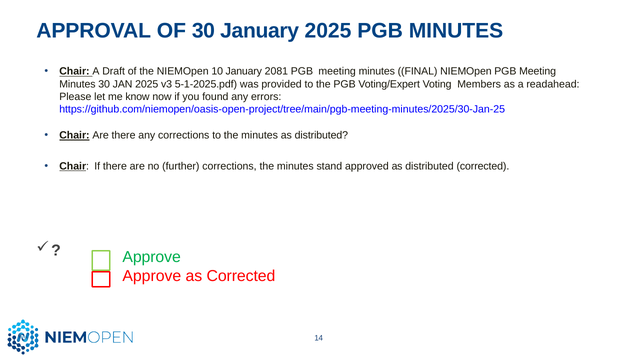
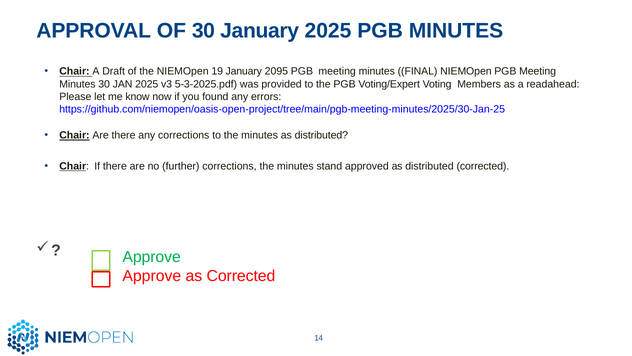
10: 10 -> 19
2081: 2081 -> 2095
5-1-2025.pdf: 5-1-2025.pdf -> 5-3-2025.pdf
